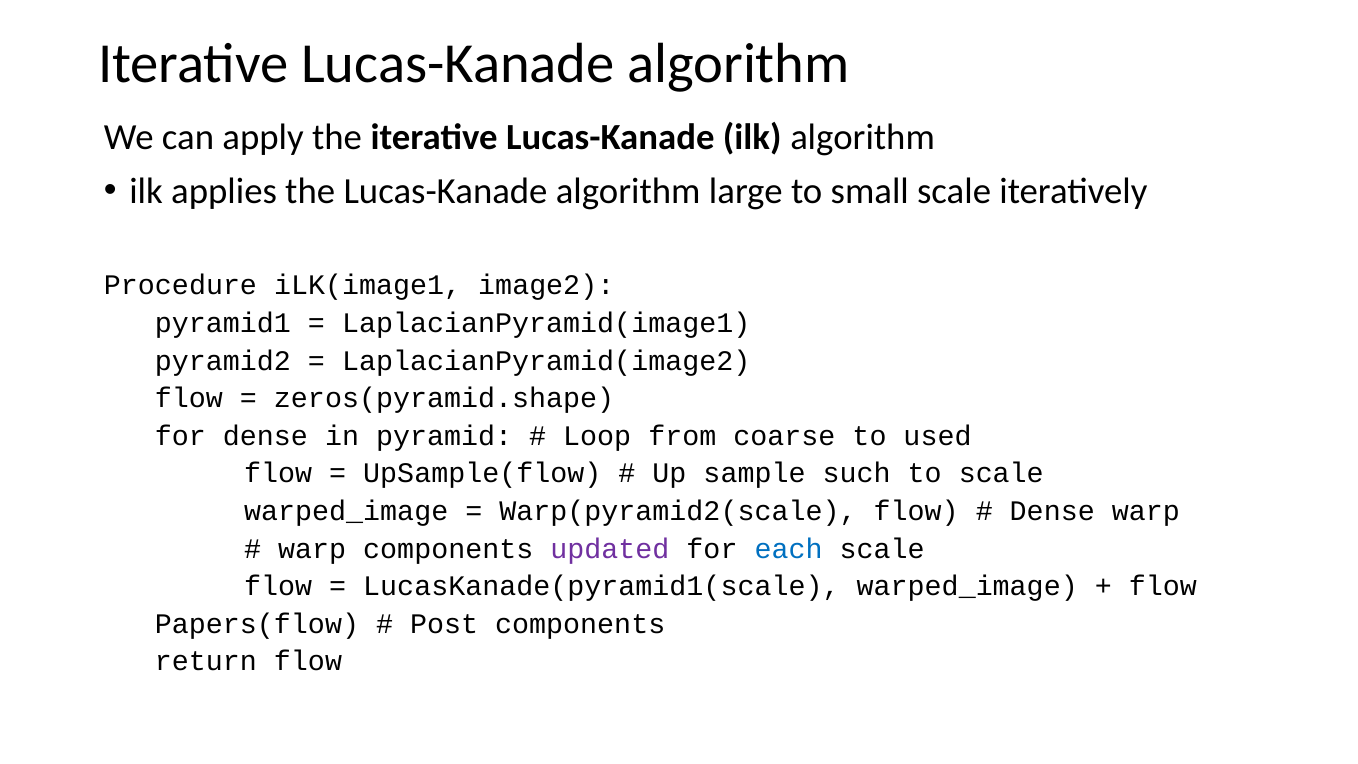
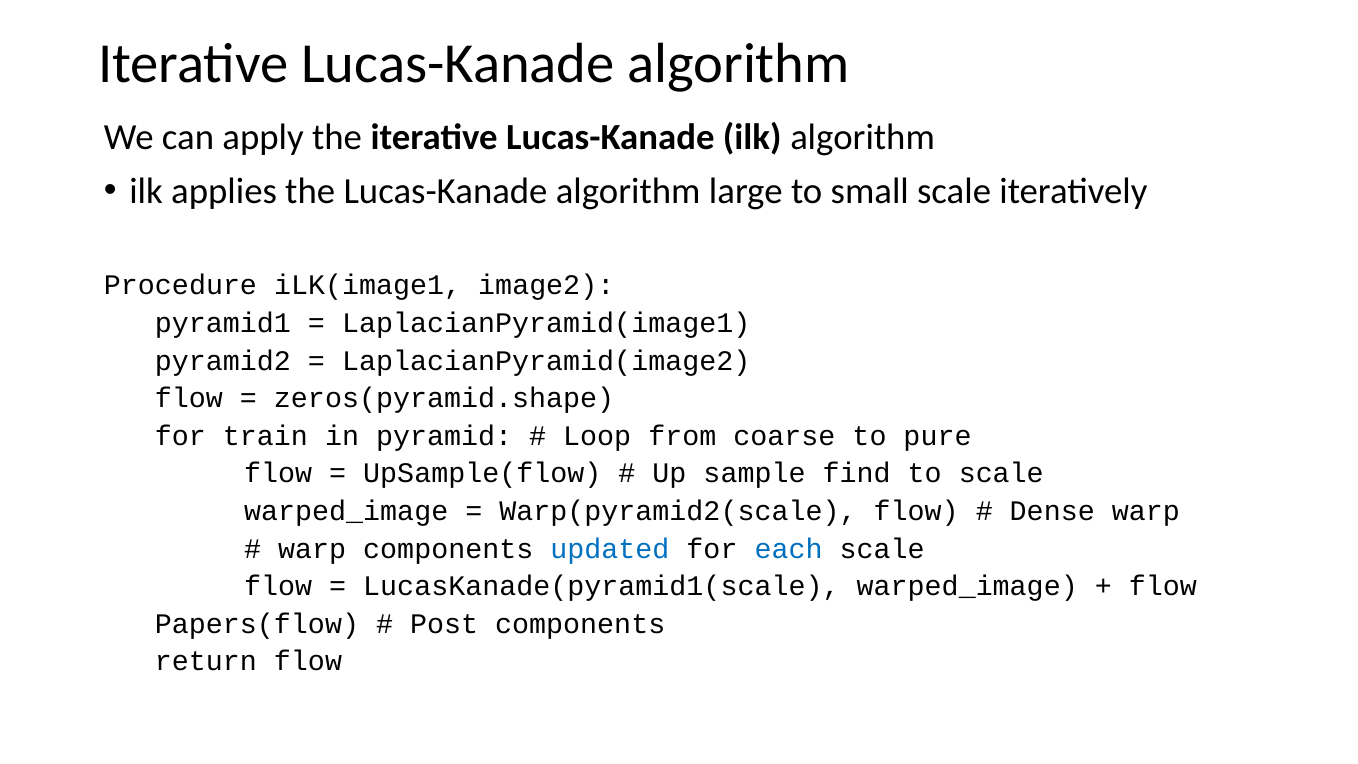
for dense: dense -> train
used: used -> pure
such: such -> find
updated colour: purple -> blue
